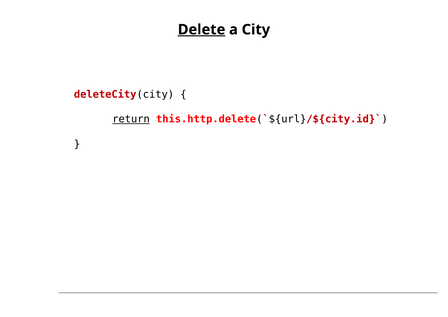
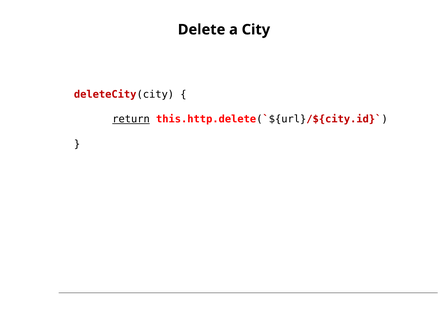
Delete underline: present -> none
